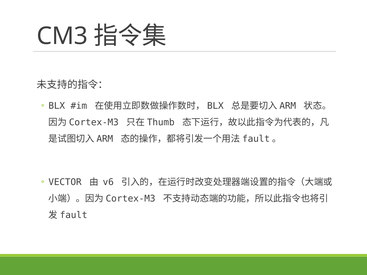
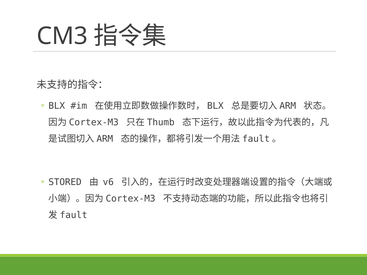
VECTOR: VECTOR -> STORED
